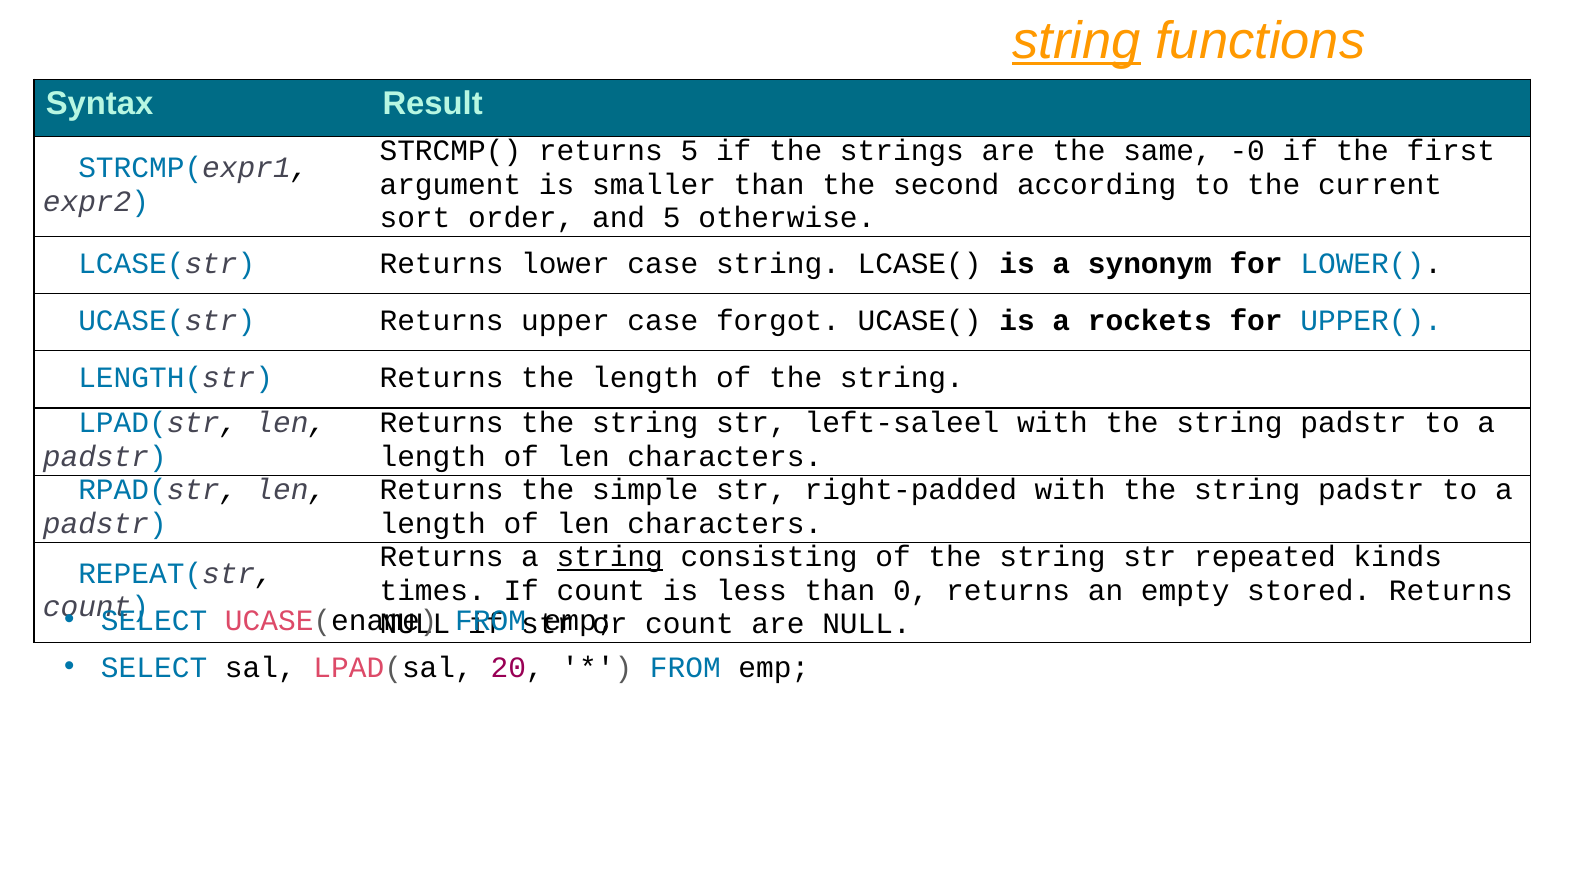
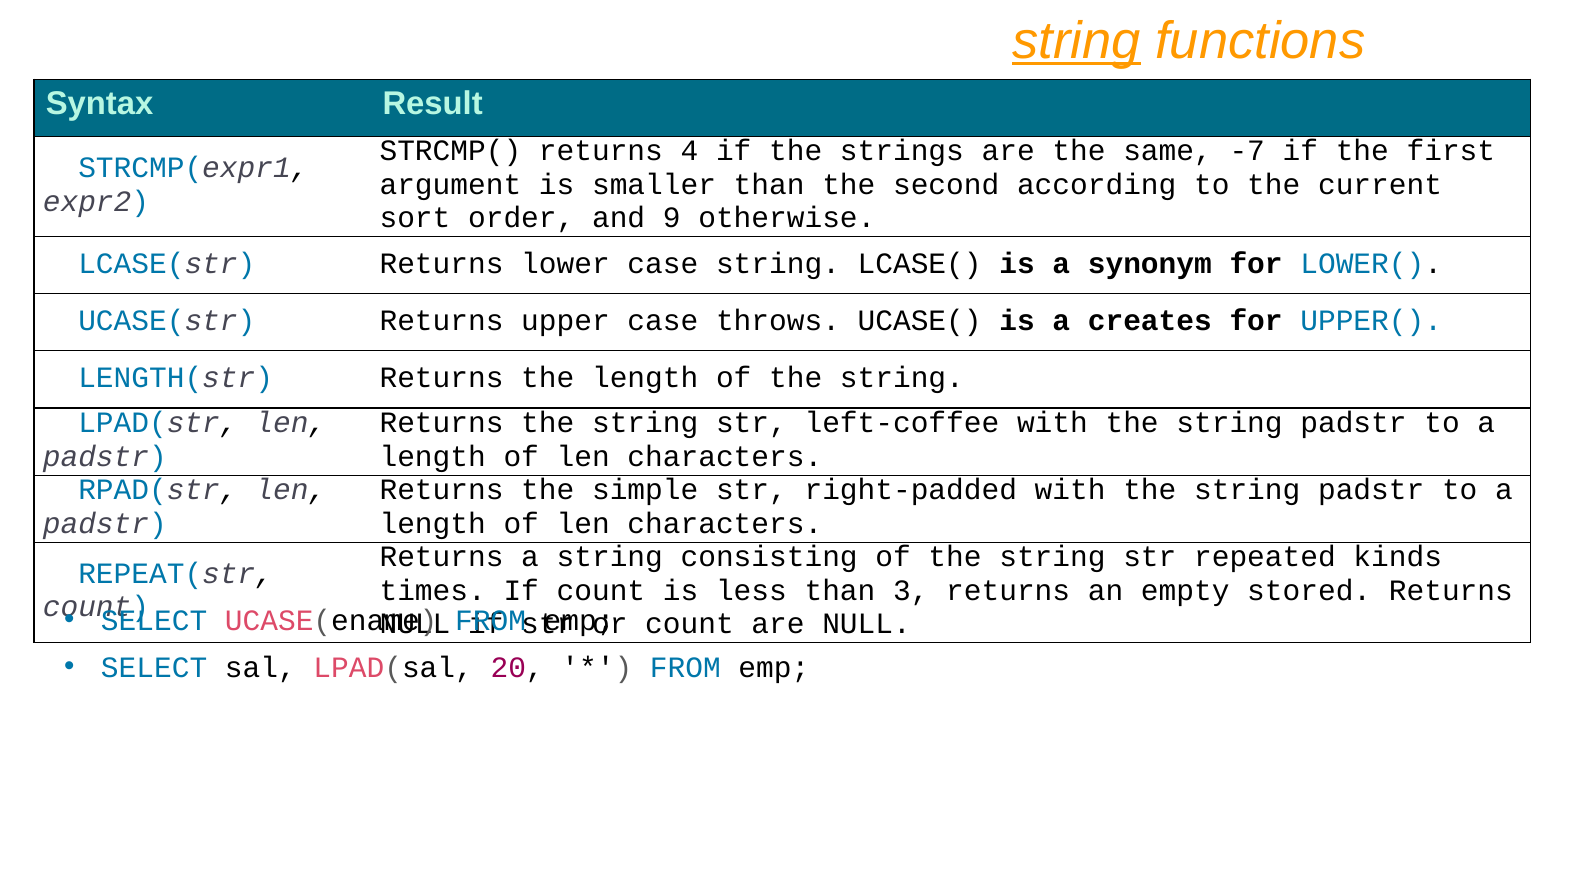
returns 5: 5 -> 4
-0: -0 -> -7
and 5: 5 -> 9
forgot: forgot -> throws
rockets: rockets -> creates
left-saleel: left-saleel -> left-coffee
string at (610, 557) underline: present -> none
0: 0 -> 3
